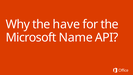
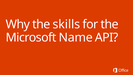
have: have -> skills
